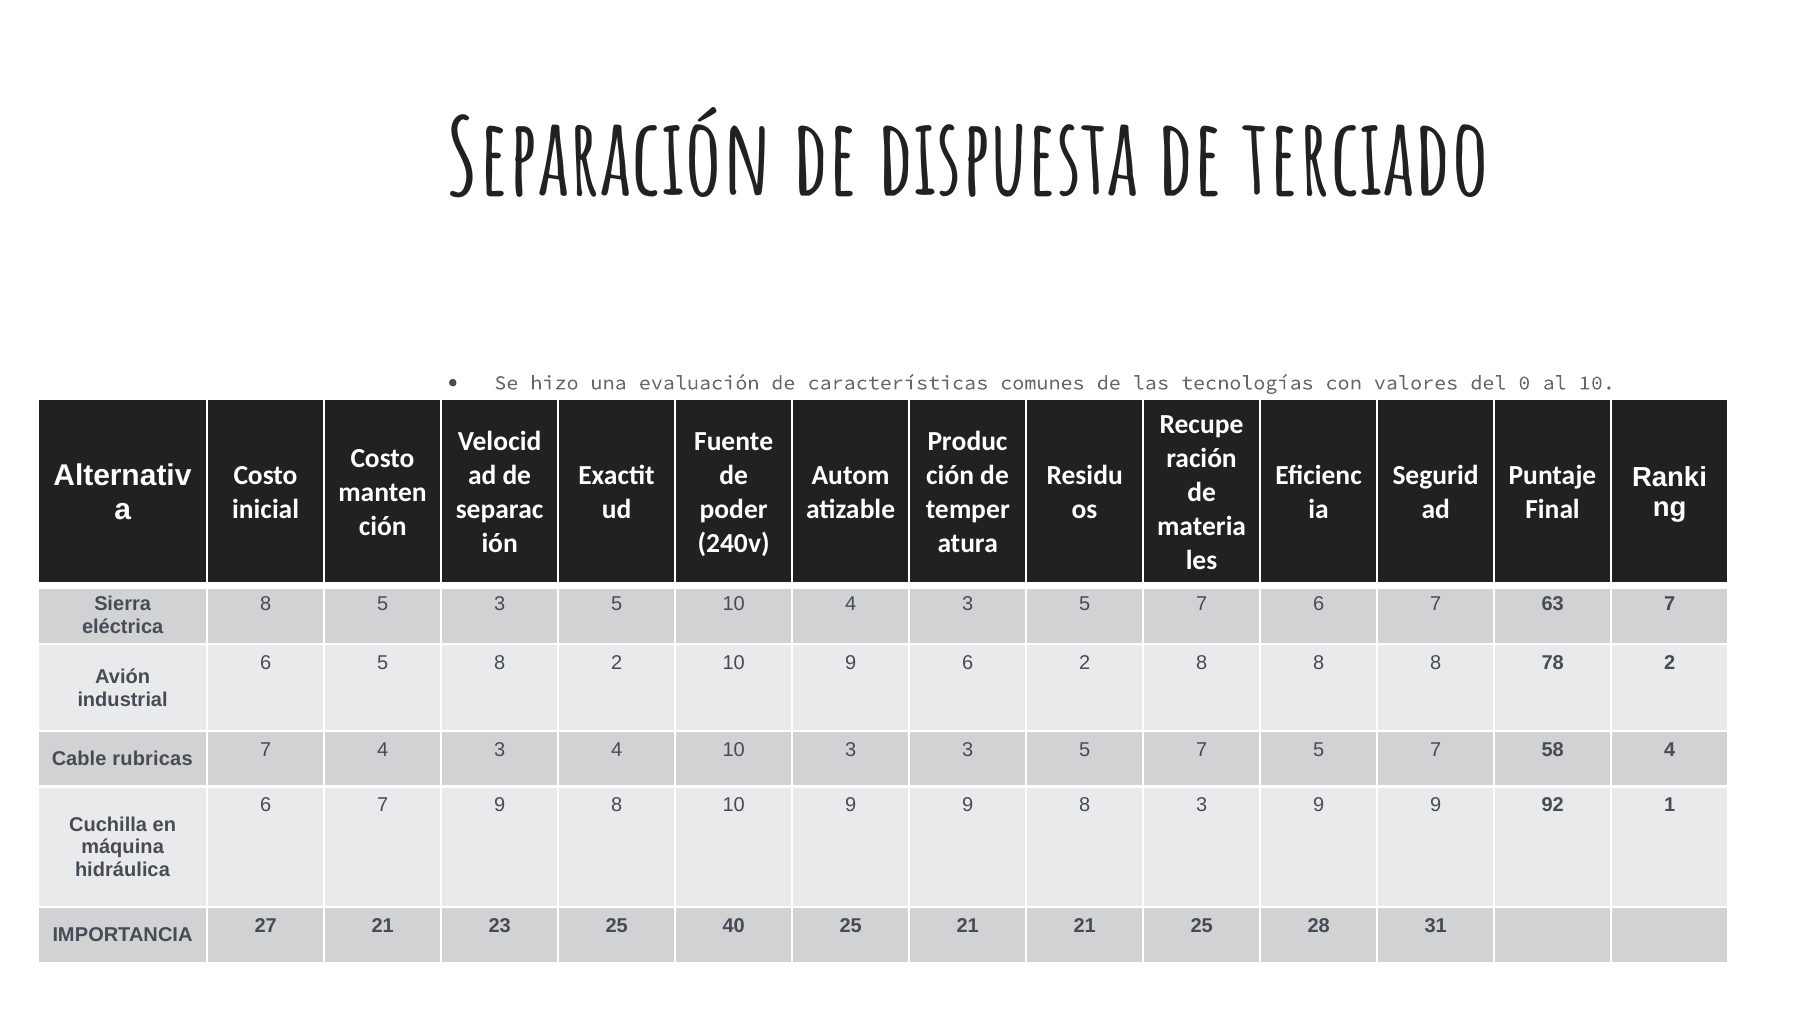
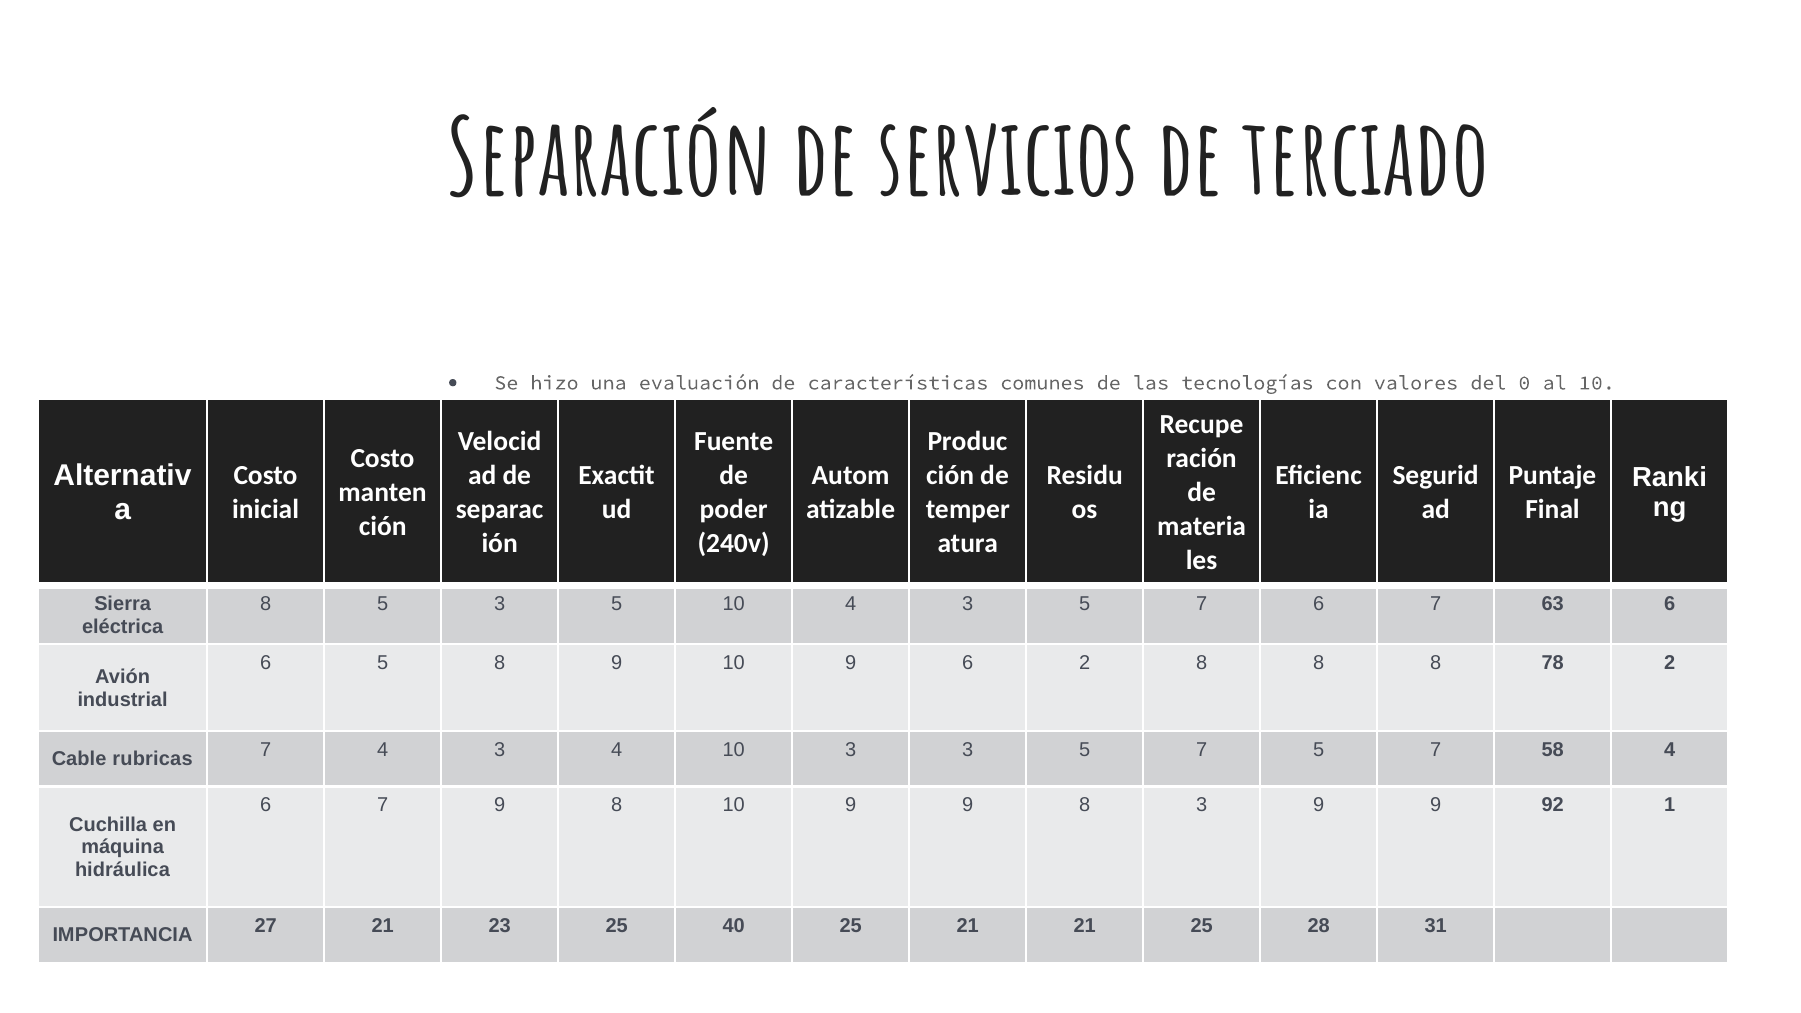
dispuesta: dispuesta -> servicios
63 7: 7 -> 6
8 2: 2 -> 9
